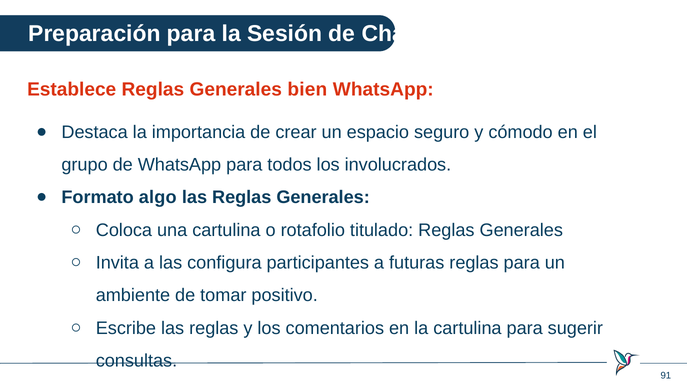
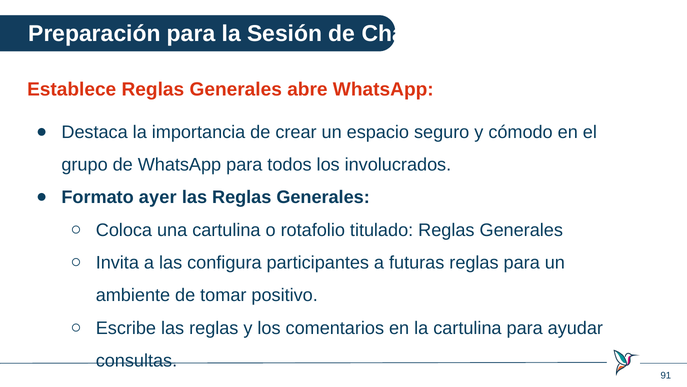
bien: bien -> abre
algo: algo -> ayer
sugerir: sugerir -> ayudar
